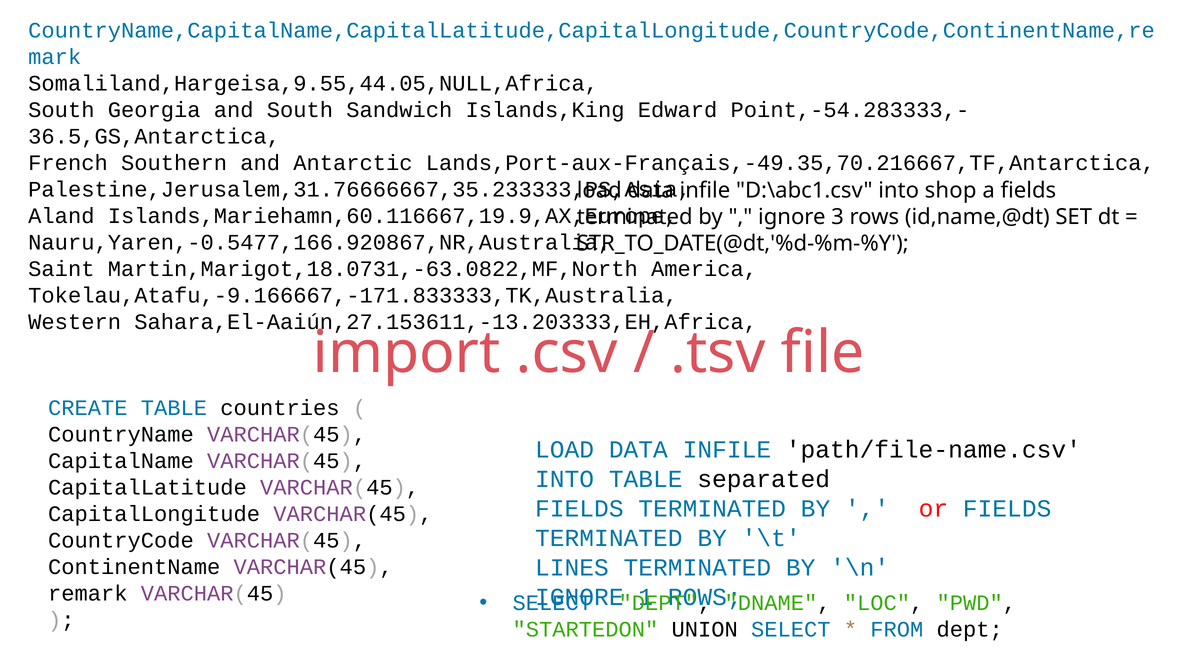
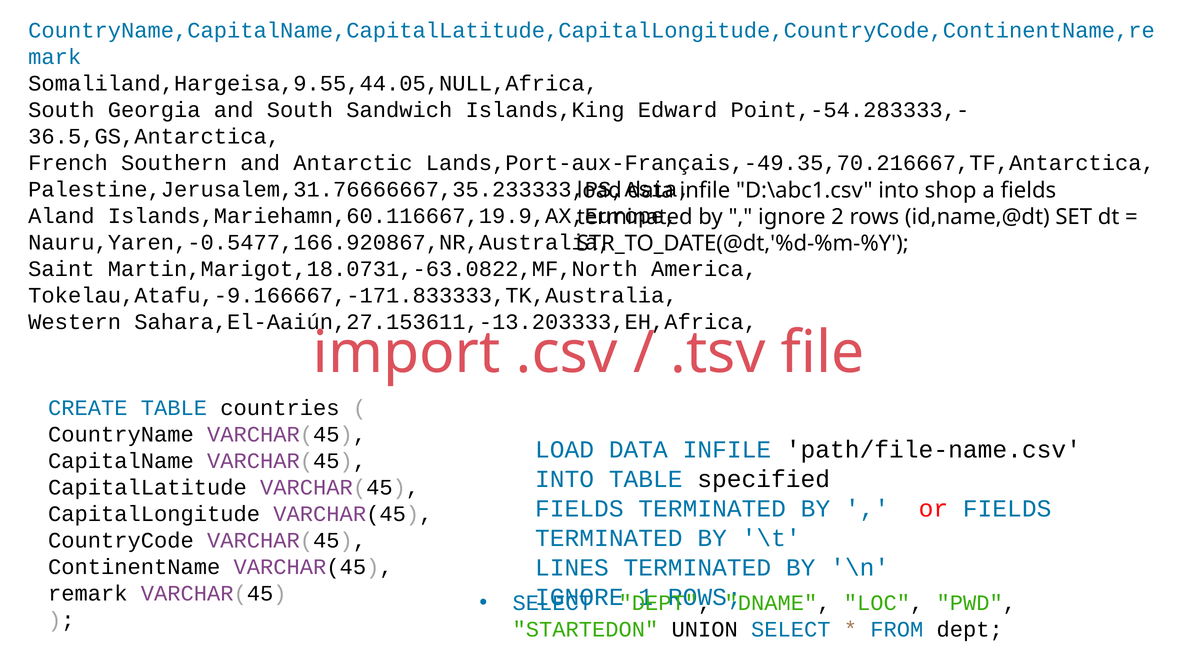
3: 3 -> 2
separated: separated -> specified
